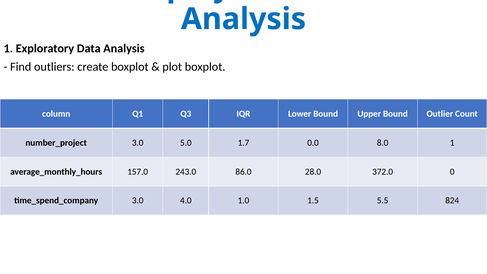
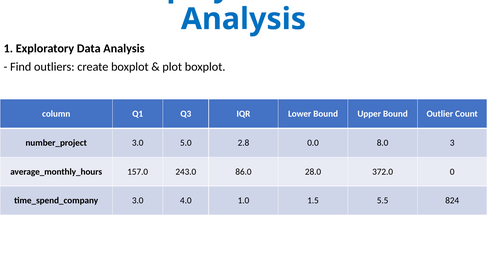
1.7: 1.7 -> 2.8
8.0 1: 1 -> 3
